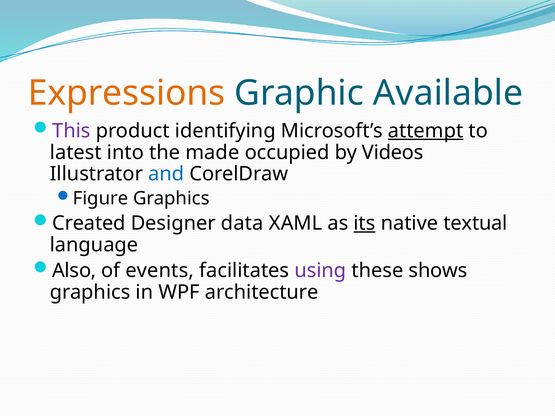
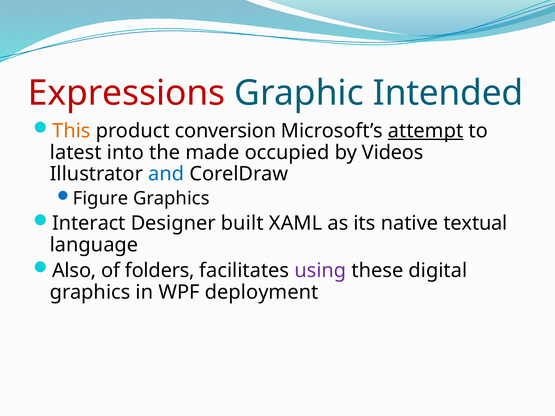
Expressions colour: orange -> red
Available: Available -> Intended
This colour: purple -> orange
identifying: identifying -> conversion
Created: Created -> Interact
data: data -> built
its underline: present -> none
events: events -> folders
shows: shows -> digital
architecture: architecture -> deployment
